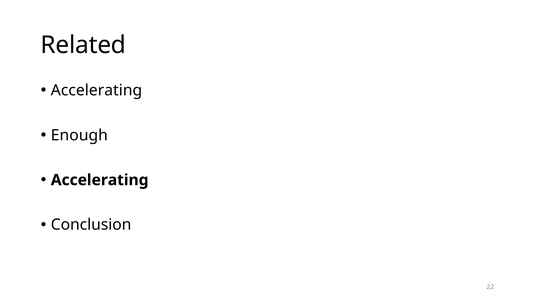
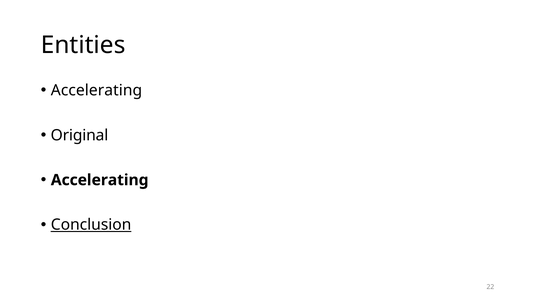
Related: Related -> Entities
Enough: Enough -> Original
Conclusion underline: none -> present
